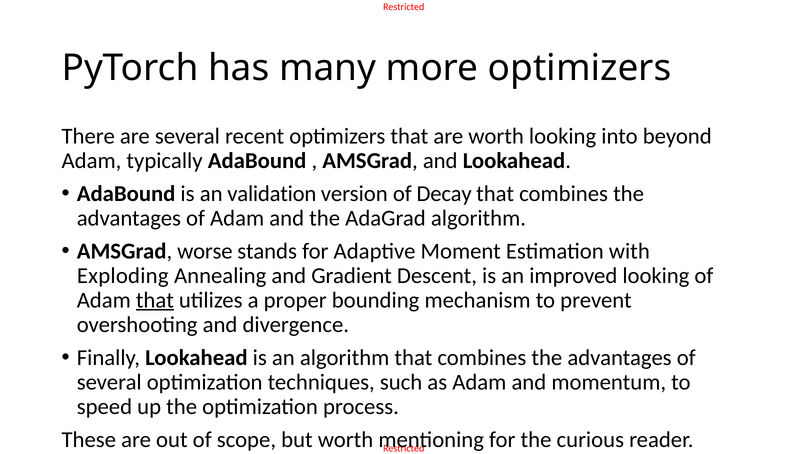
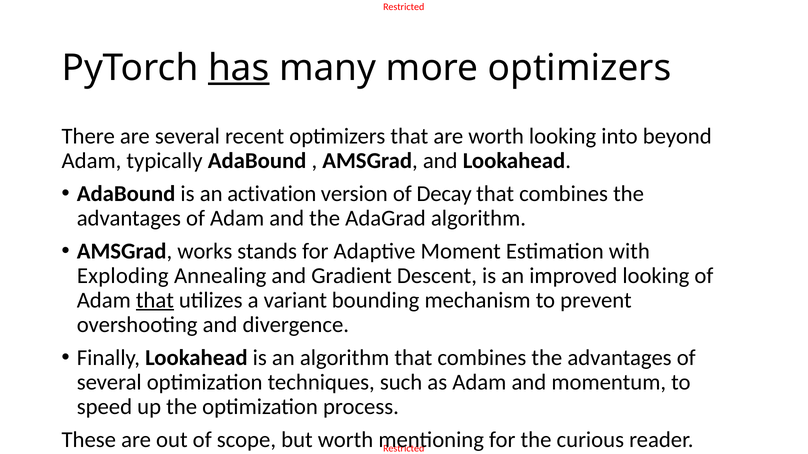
has underline: none -> present
validation: validation -> activation
worse: worse -> works
proper: proper -> variant
